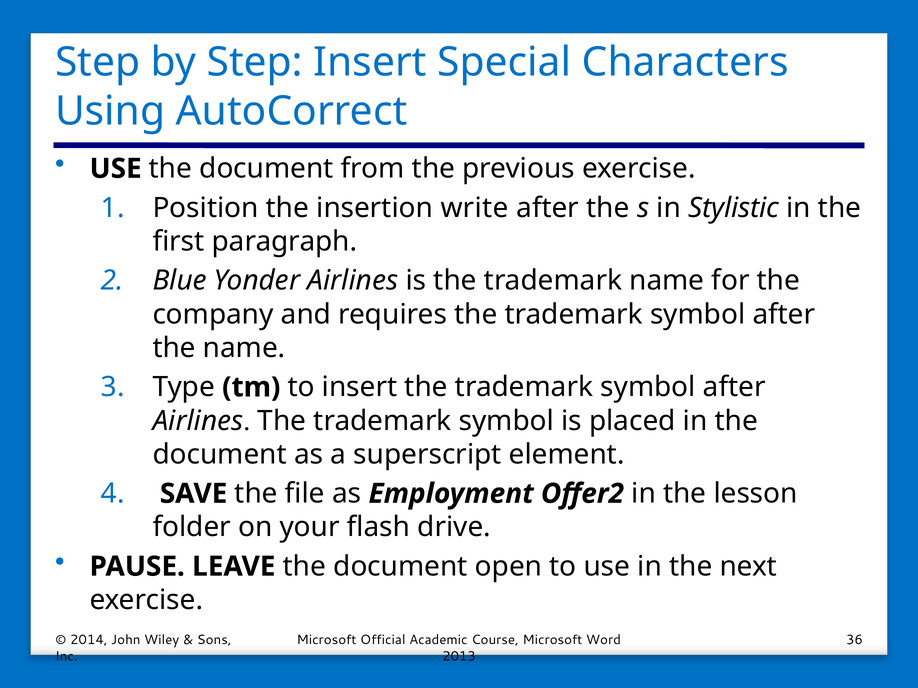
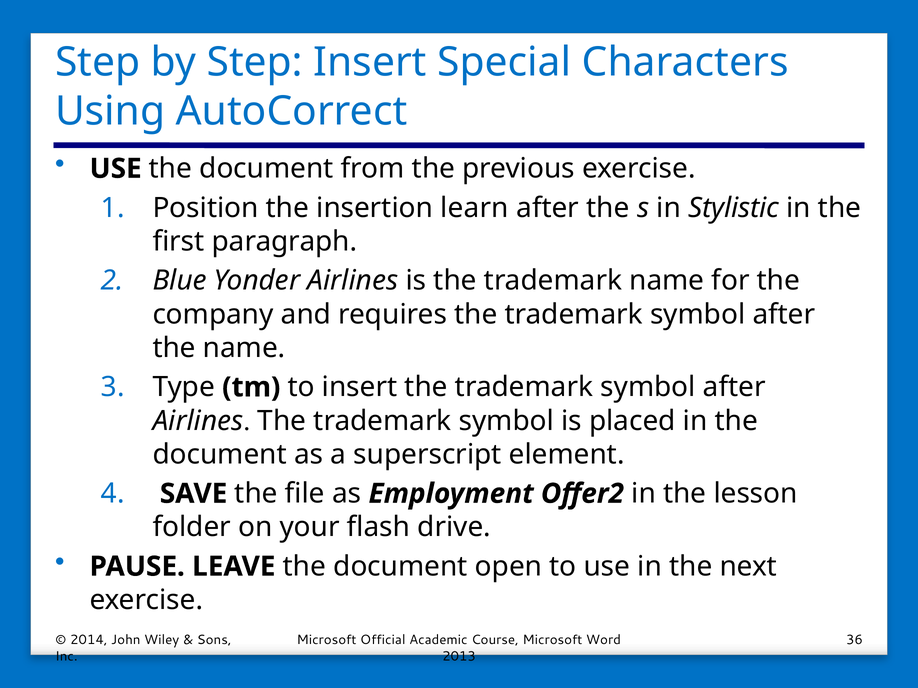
write: write -> learn
